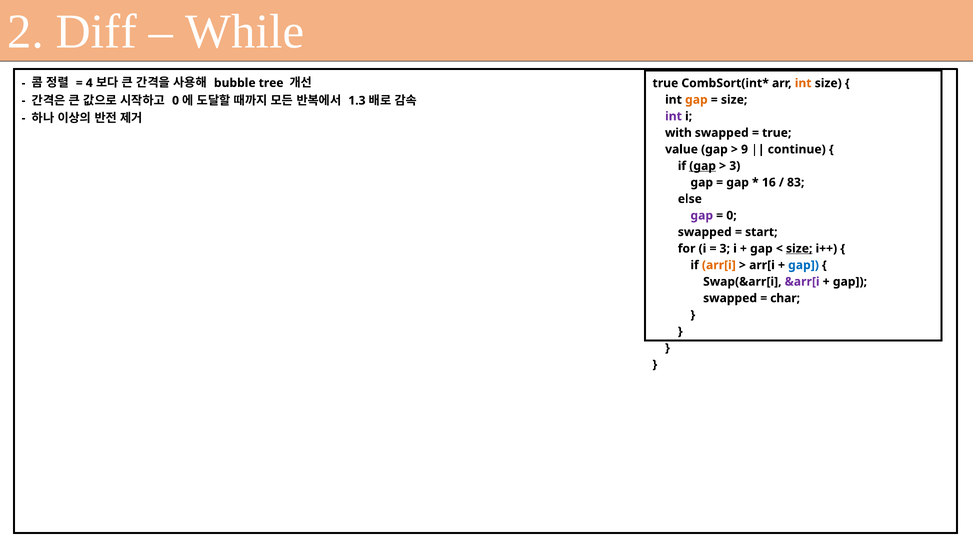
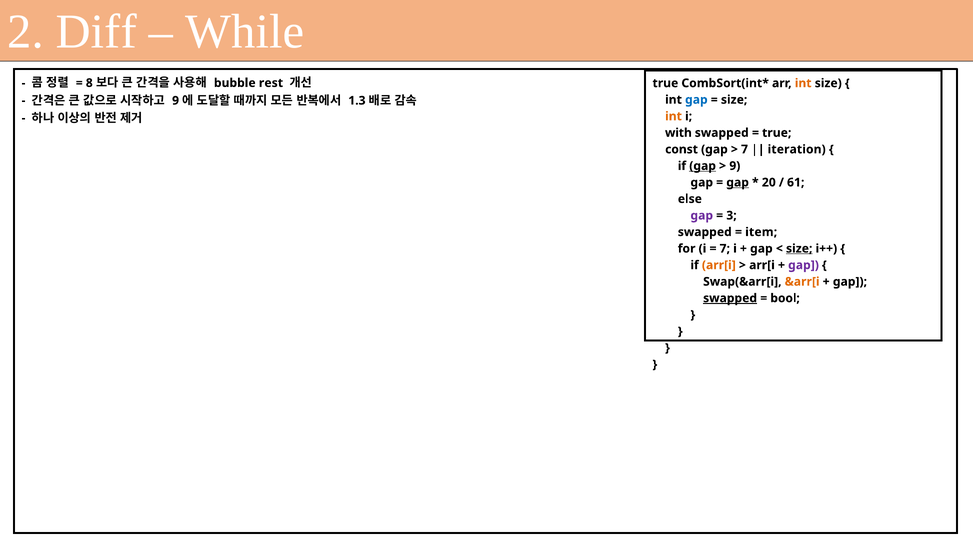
4: 4 -> 8
tree: tree -> rest
gap at (696, 100) colour: orange -> blue
0 at (176, 101): 0 -> 9
int at (674, 116) colour: purple -> orange
value: value -> const
9 at (745, 149): 9 -> 7
continue: continue -> iteration
3 at (735, 166): 3 -> 9
gap at (738, 183) underline: none -> present
16: 16 -> 20
83: 83 -> 61
0 at (731, 216): 0 -> 3
start: start -> item
3 at (725, 249): 3 -> 7
gap at (803, 265) colour: blue -> purple
&arr[i colour: purple -> orange
swapped at (730, 298) underline: none -> present
char: char -> bool
